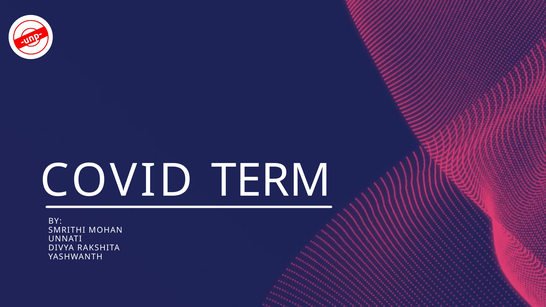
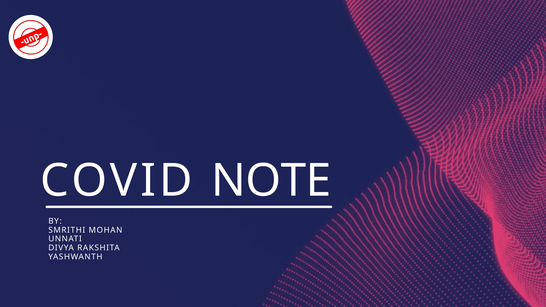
TERM: TERM -> NOTE
